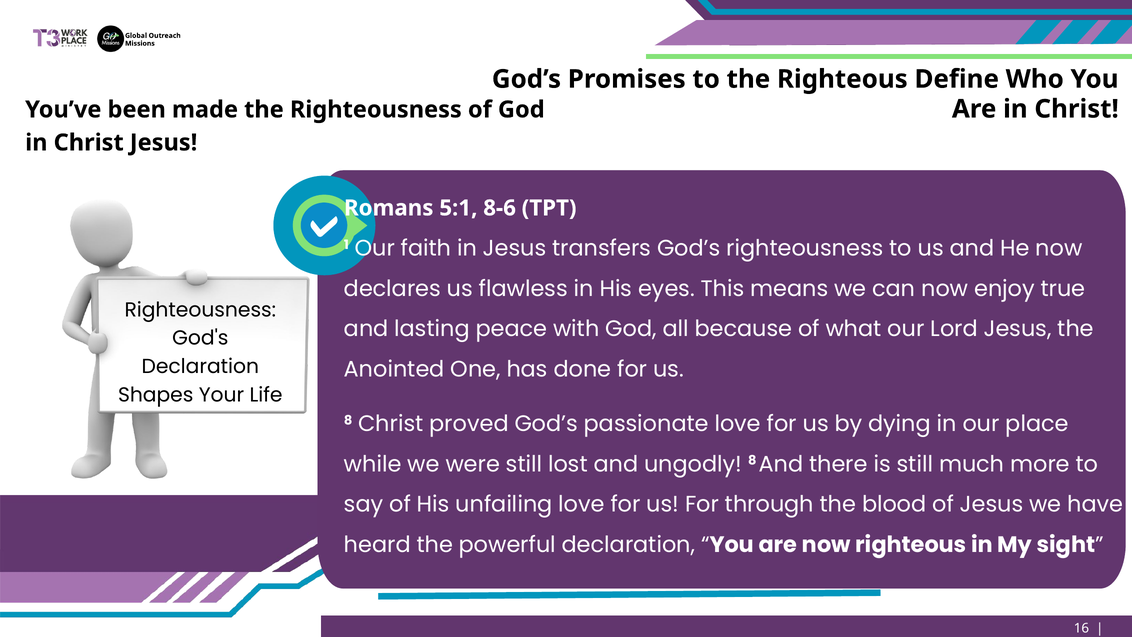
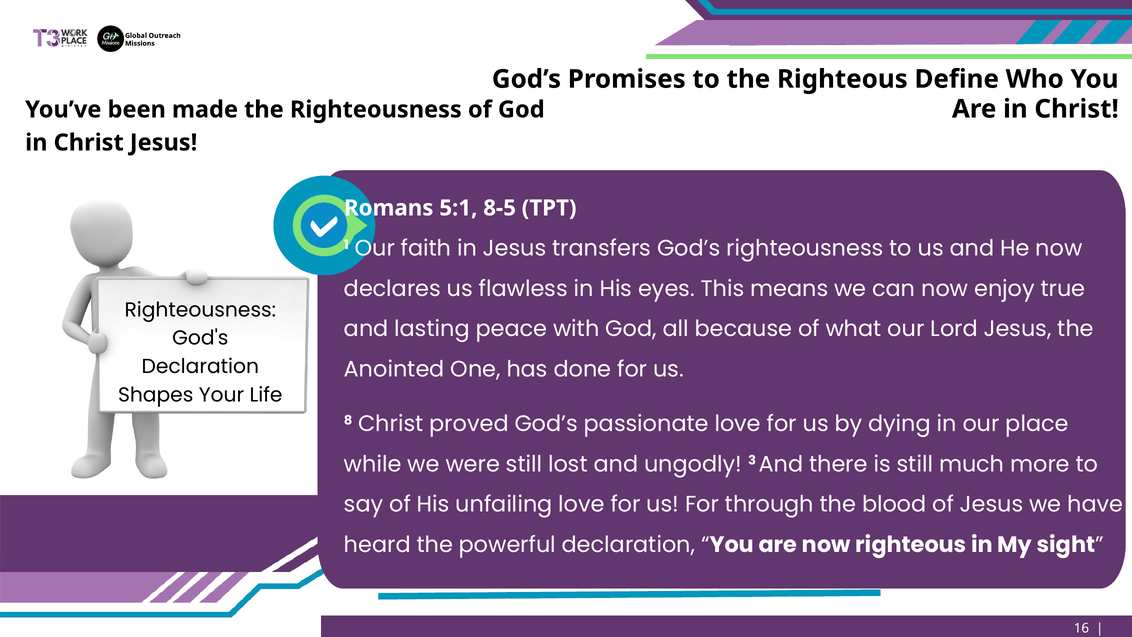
8-6: 8-6 -> 8-5
ungodly 8: 8 -> 3
